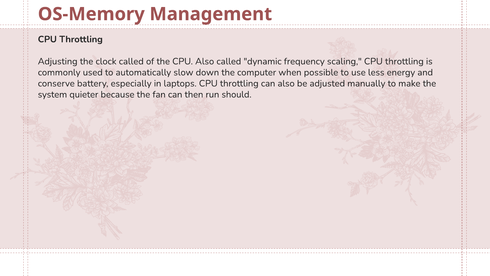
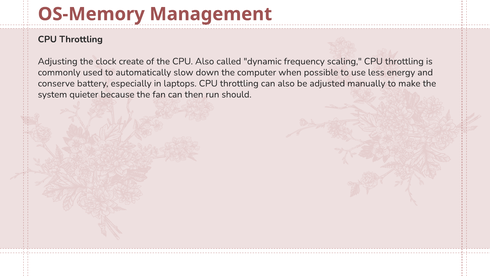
clock called: called -> create
